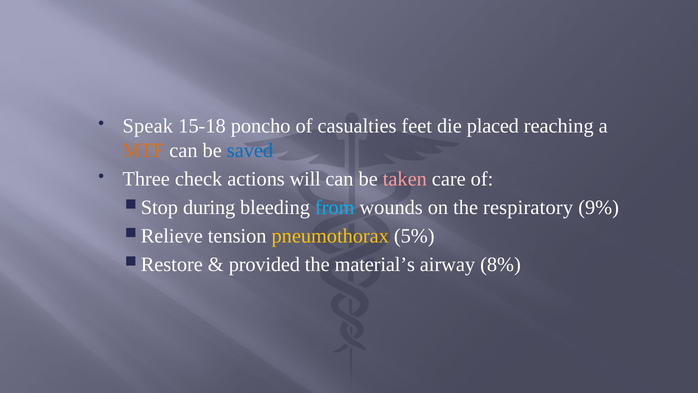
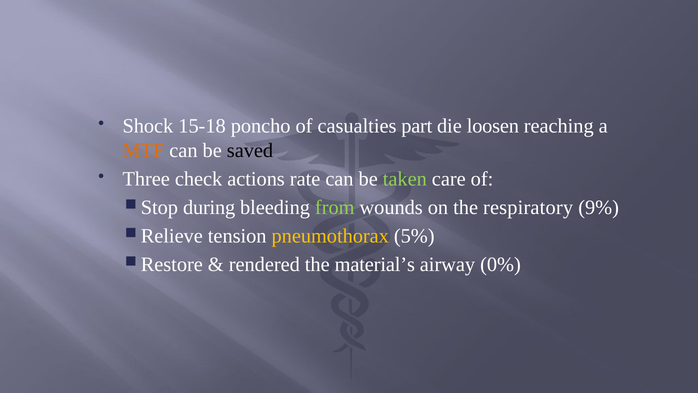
Speak: Speak -> Shock
feet: feet -> part
placed: placed -> loosen
saved colour: blue -> black
will: will -> rate
taken colour: pink -> light green
from colour: light blue -> light green
provided: provided -> rendered
8%: 8% -> 0%
